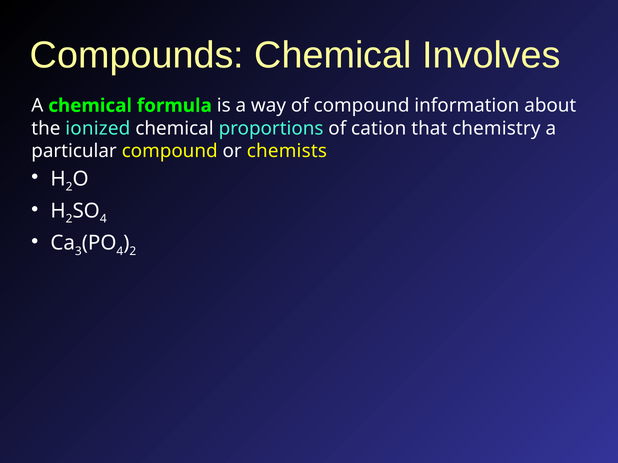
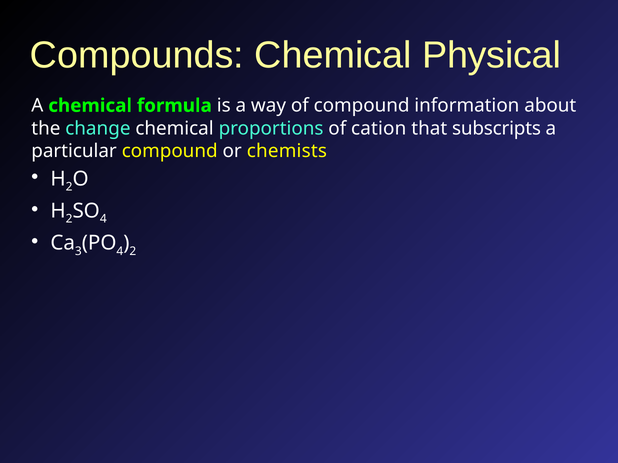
Involves: Involves -> Physical
ionized: ionized -> change
chemistry: chemistry -> subscripts
